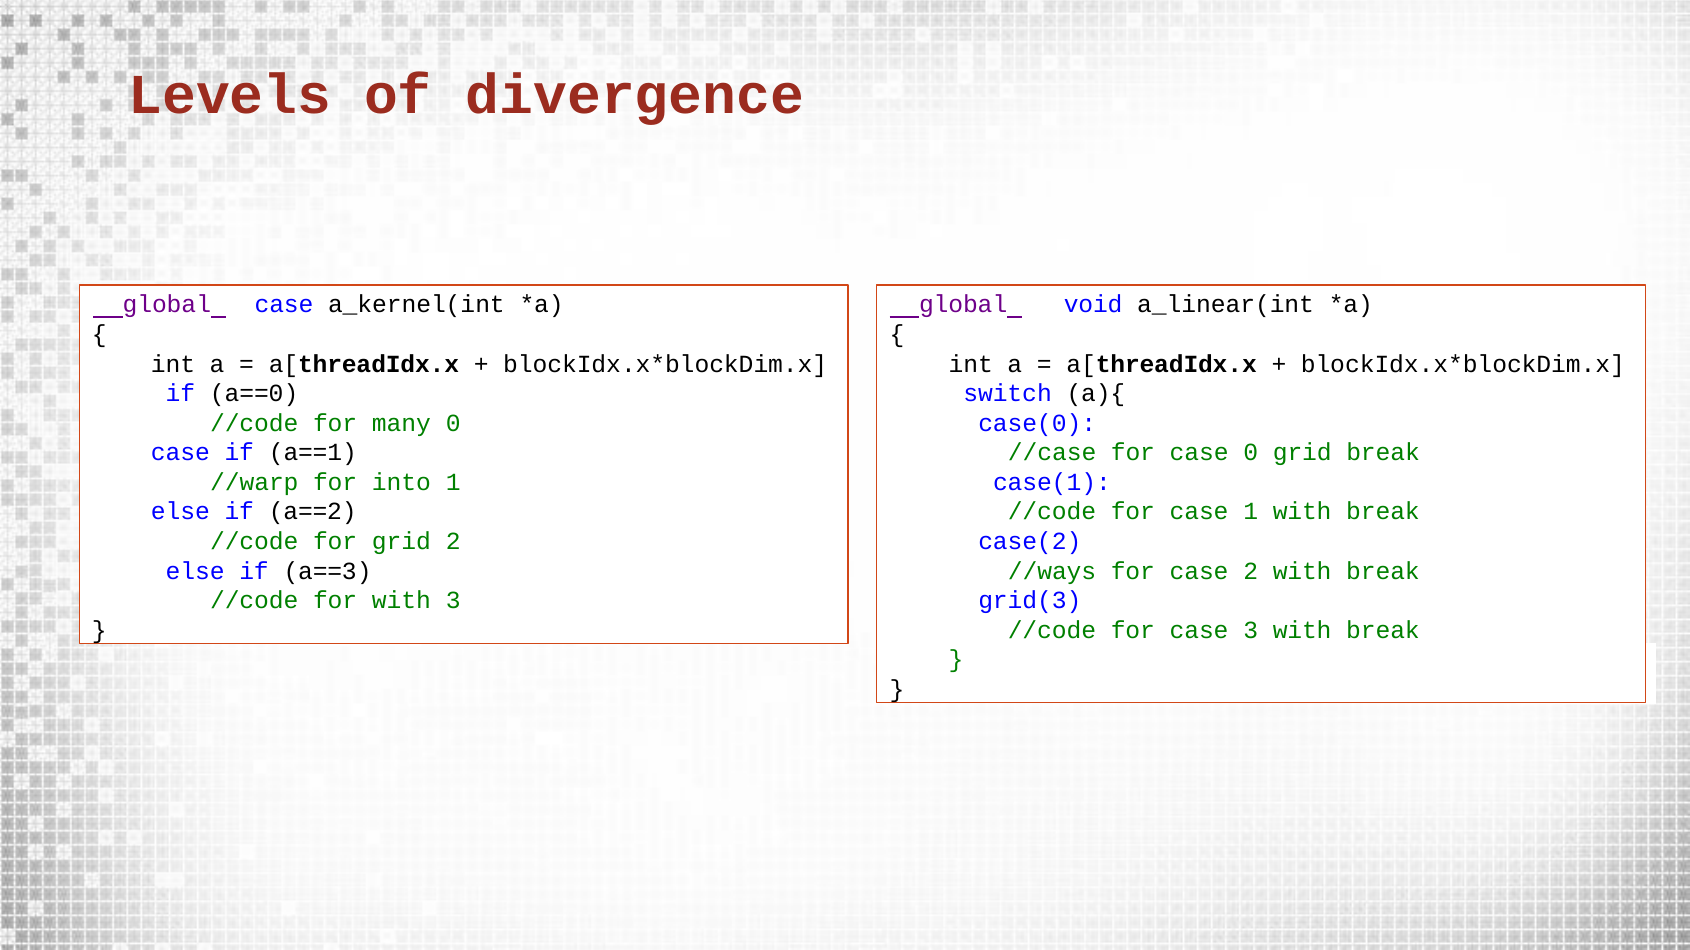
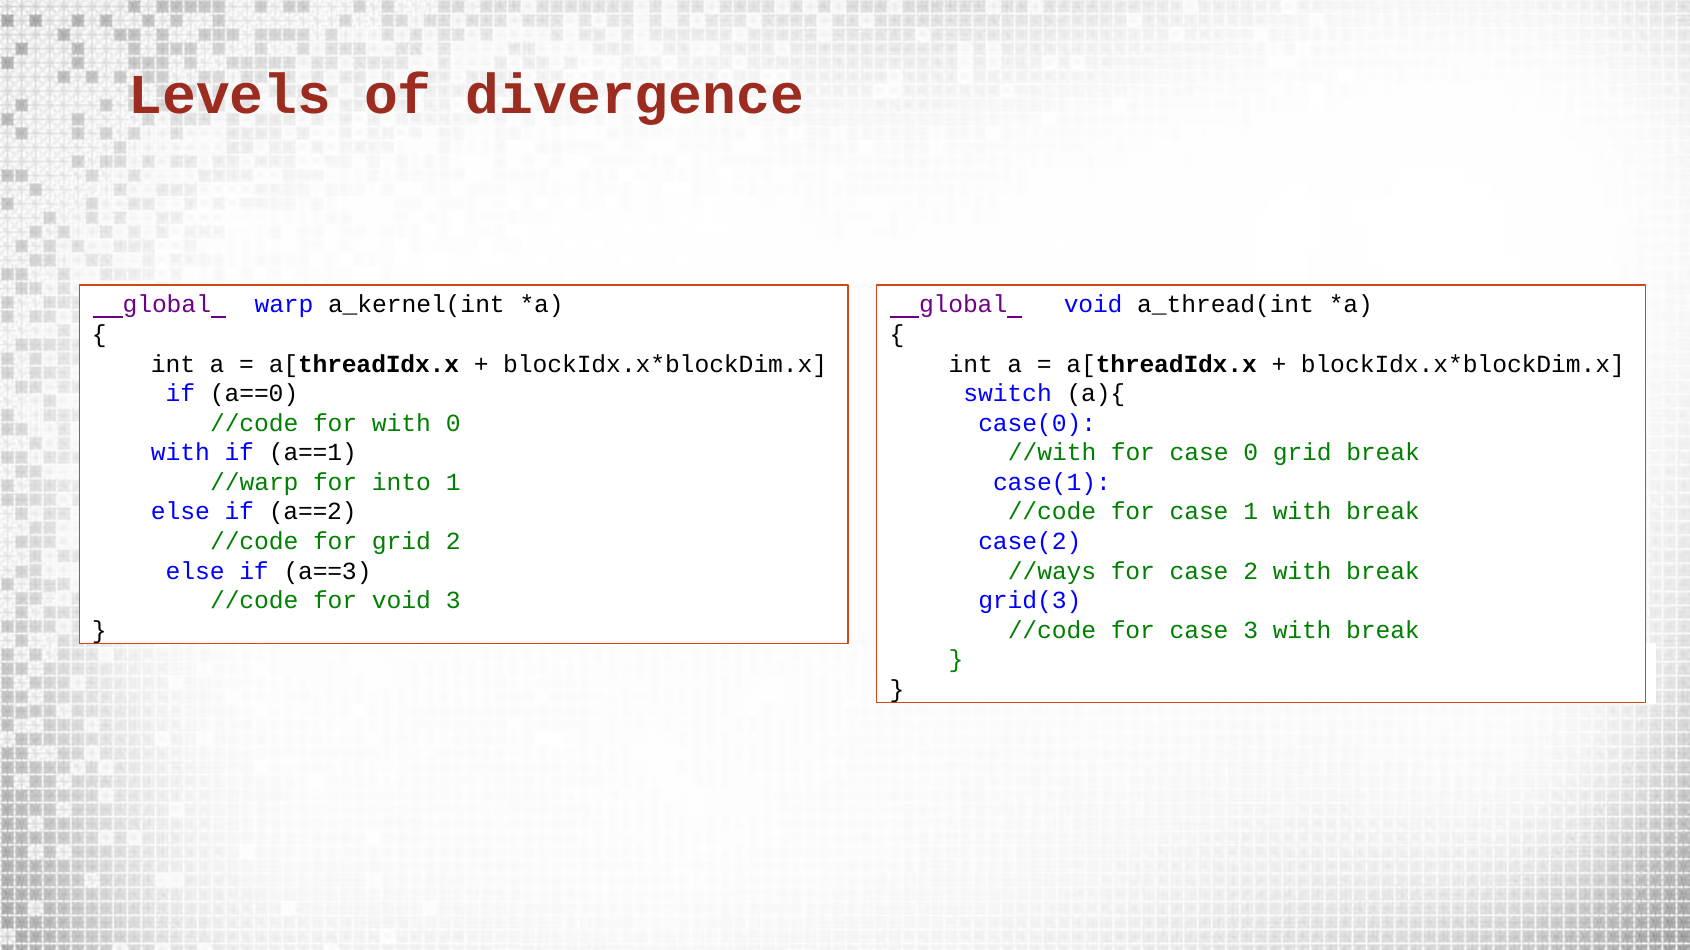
global case: case -> warp
a_linear(int: a_linear(int -> a_thread(int
for many: many -> with
case at (180, 453): case -> with
//case: //case -> //with
for with: with -> void
